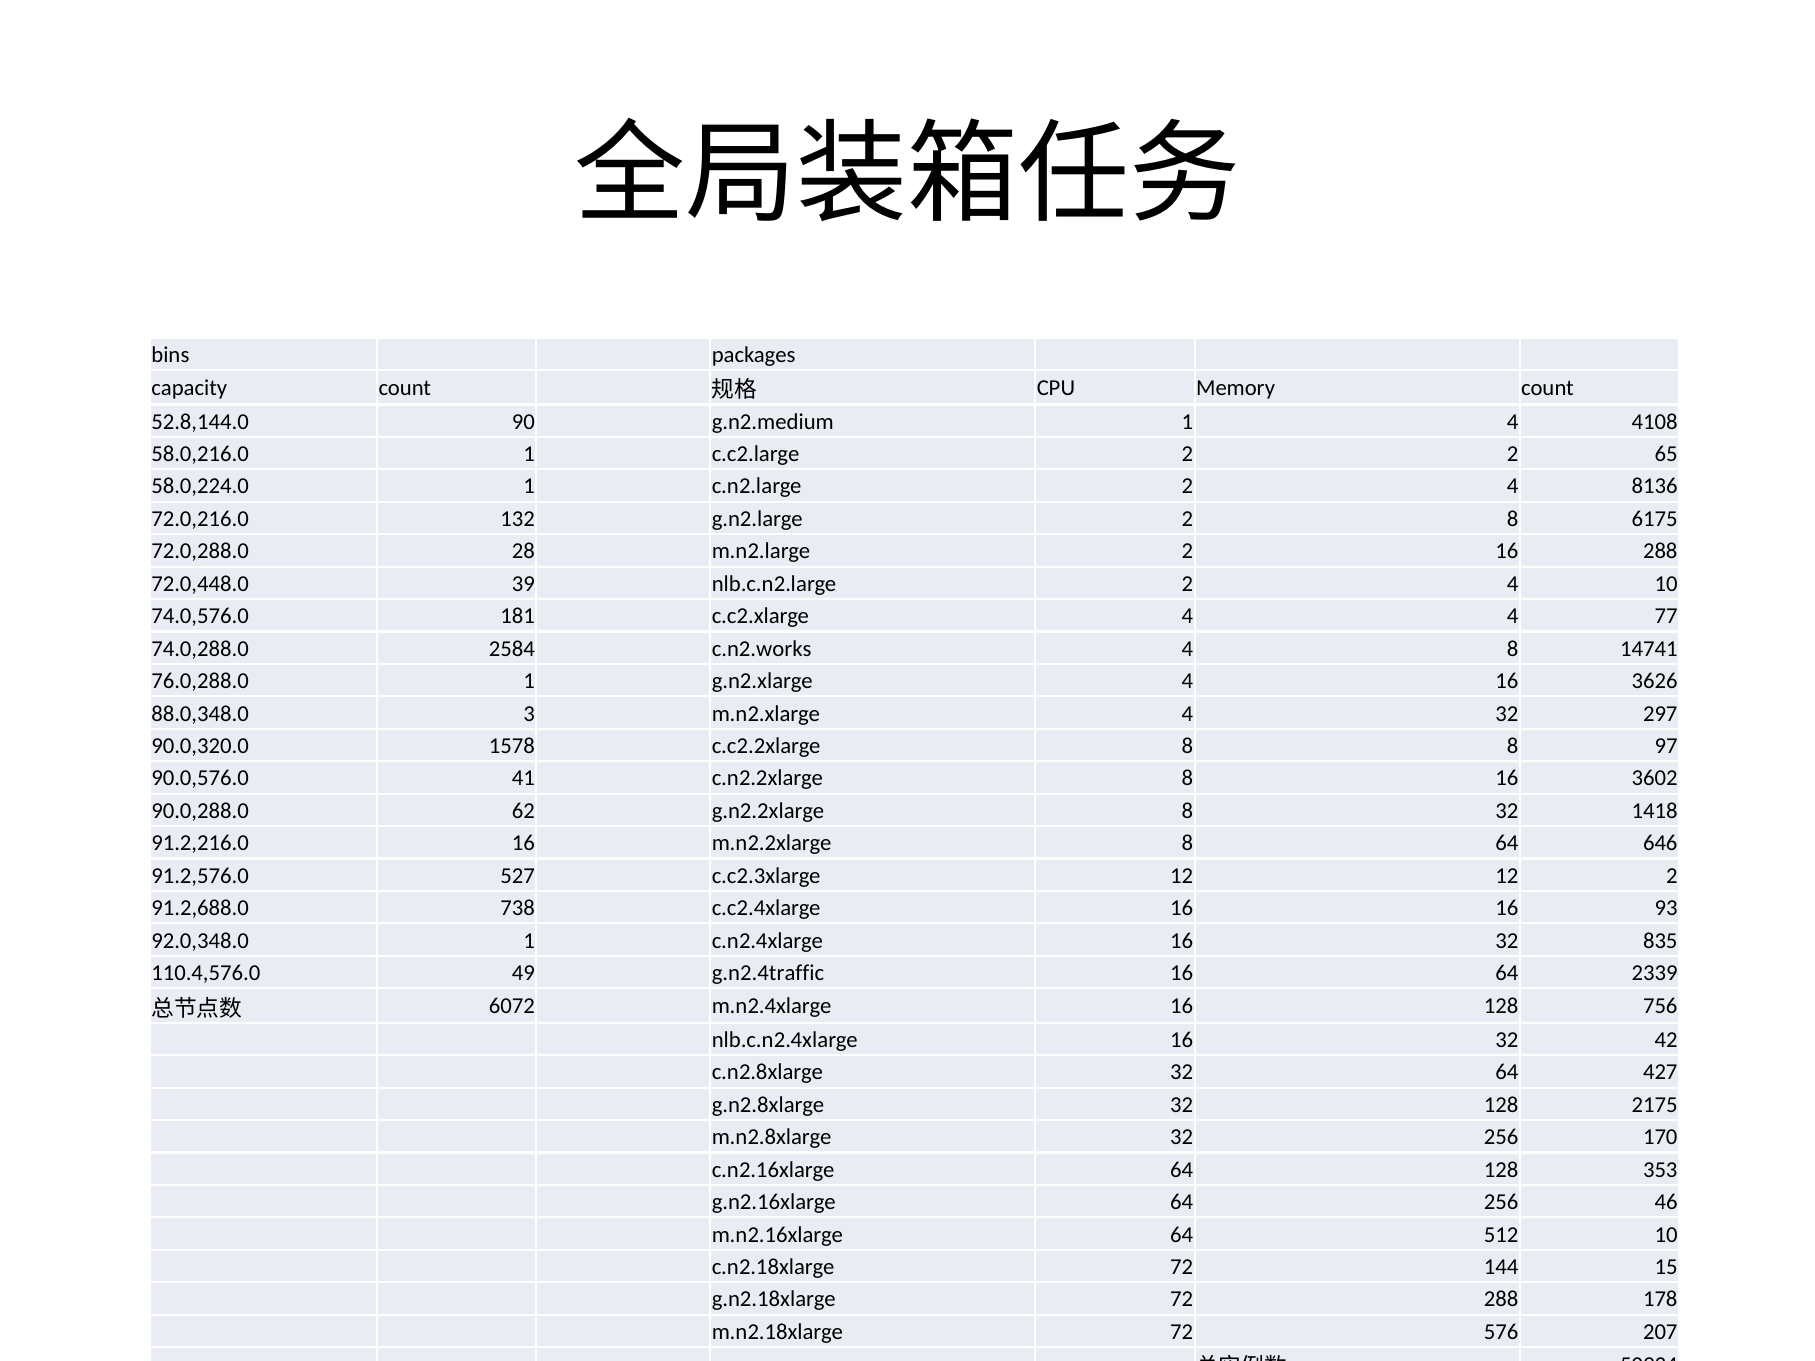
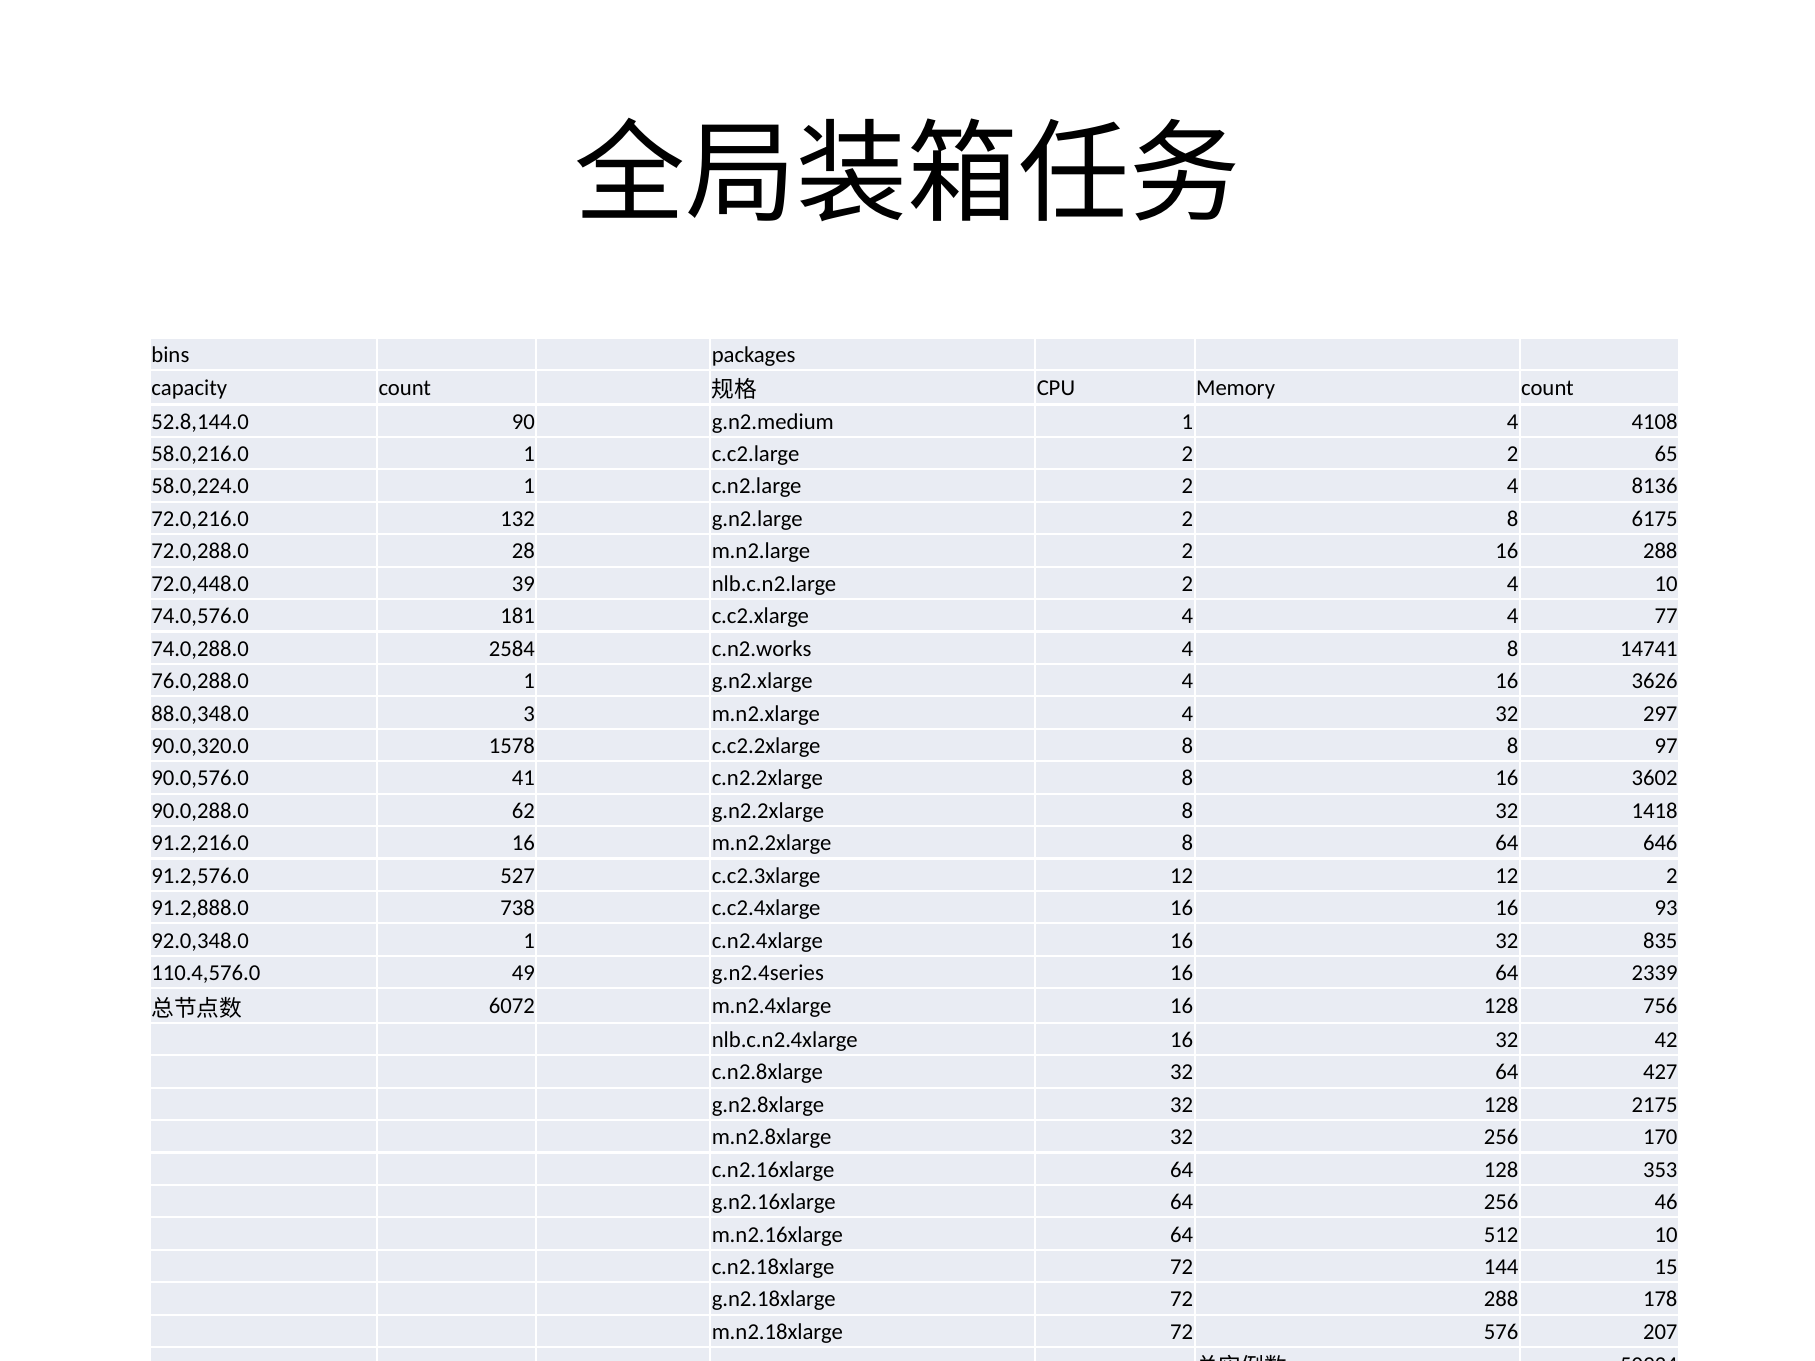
91.2,688.0: 91.2,688.0 -> 91.2,888.0
g.n2.4traffic: g.n2.4traffic -> g.n2.4series
